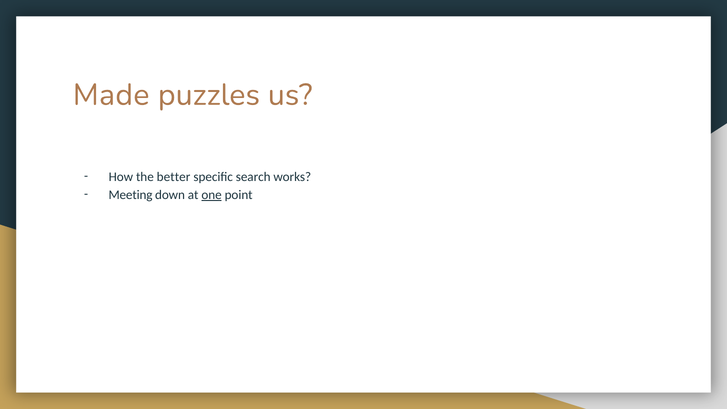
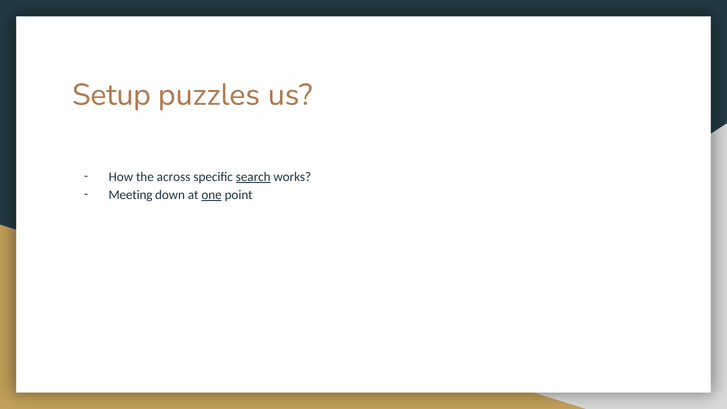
Made: Made -> Setup
better: better -> across
search underline: none -> present
